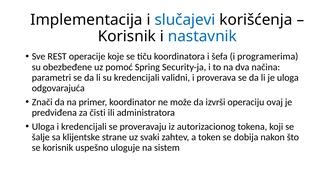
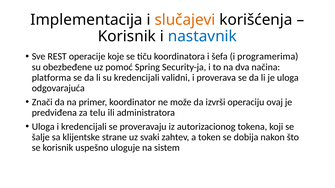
slučajevi colour: blue -> orange
parametri: parametri -> platforma
čisti: čisti -> telu
